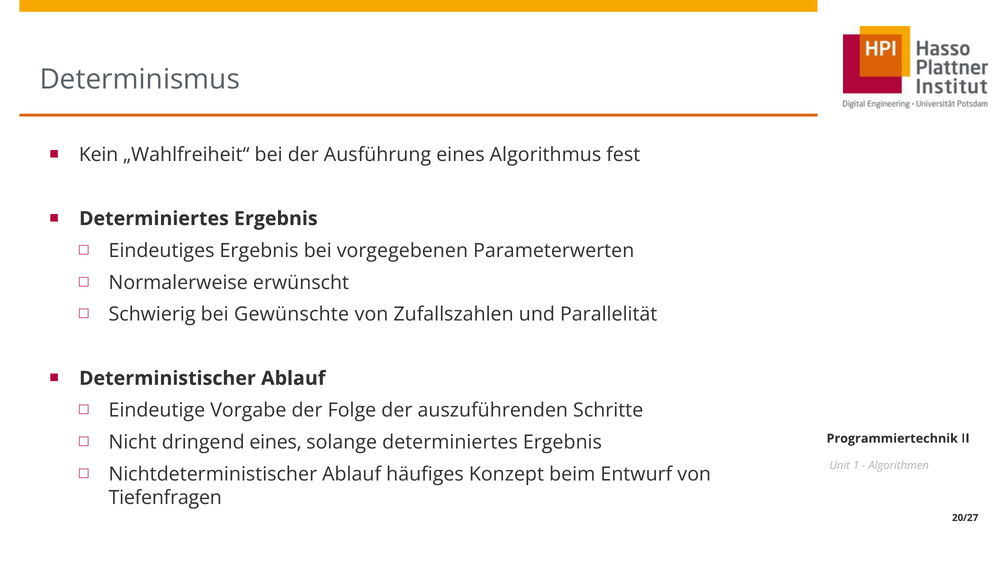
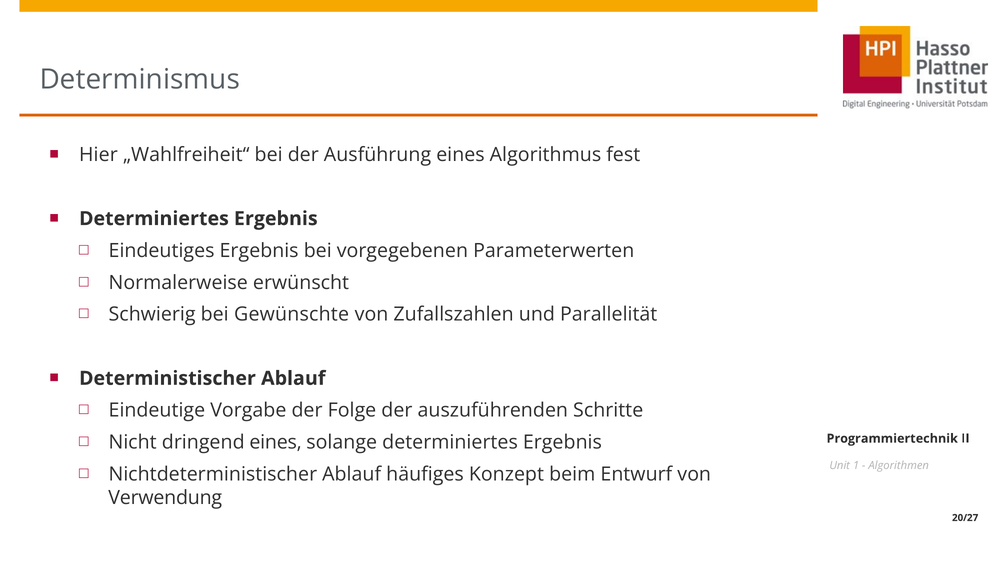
Kein: Kein -> Hier
Tiefenfragen: Tiefenfragen -> Verwendung
